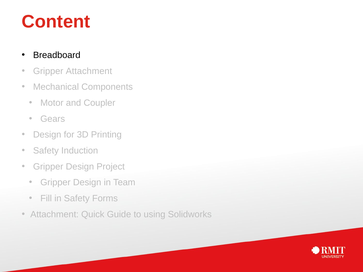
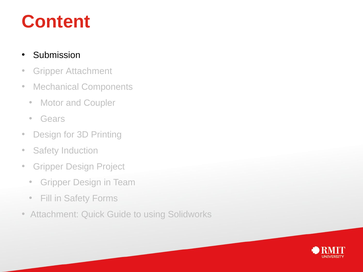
Breadboard: Breadboard -> Submission
